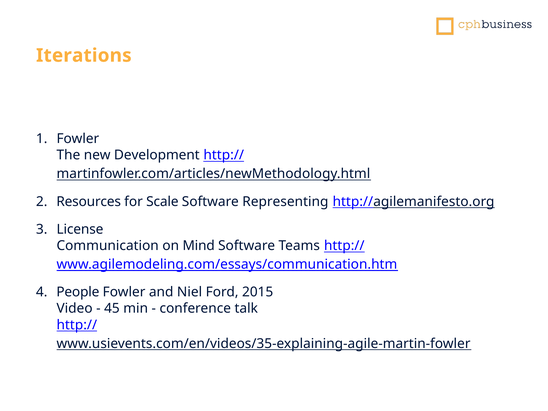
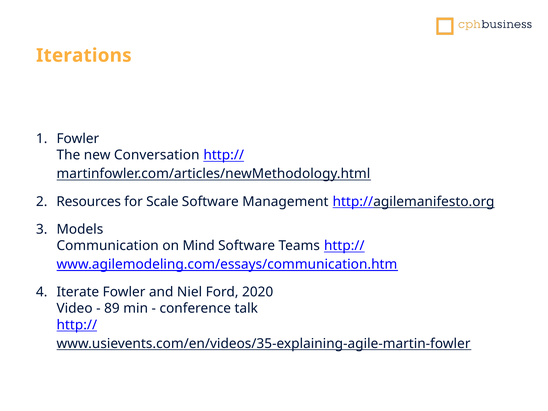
Development: Development -> Conversation
Representing: Representing -> Management
License: License -> Models
People: People -> Iterate
2015: 2015 -> 2020
45: 45 -> 89
